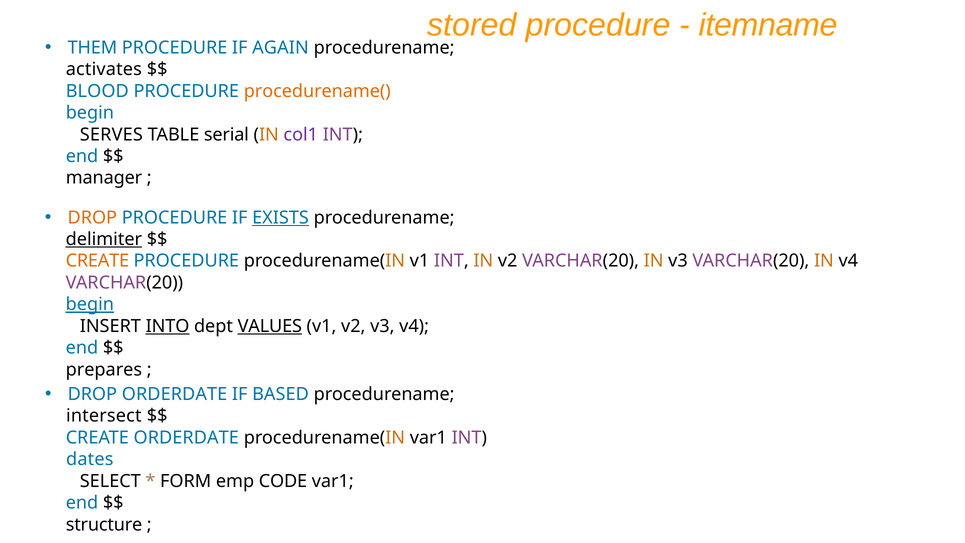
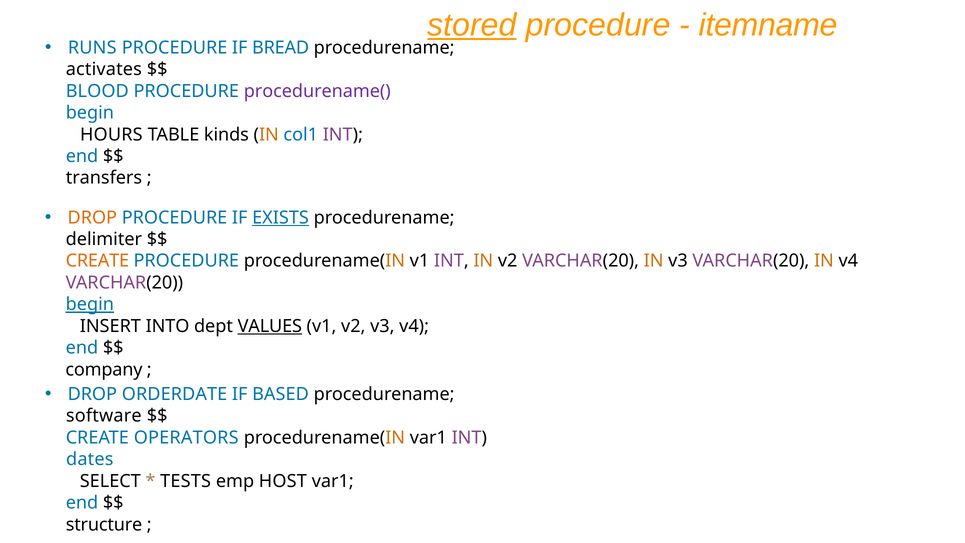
stored underline: none -> present
THEM: THEM -> RUNS
AGAIN: AGAIN -> BREAD
procedurename( colour: orange -> purple
SERVES: SERVES -> HOURS
serial: serial -> kinds
col1 colour: purple -> blue
manager: manager -> transfers
delimiter underline: present -> none
INTO underline: present -> none
prepares: prepares -> company
intersect: intersect -> software
CREATE ORDERDATE: ORDERDATE -> OPERATORS
FORM: FORM -> TESTS
CODE: CODE -> HOST
